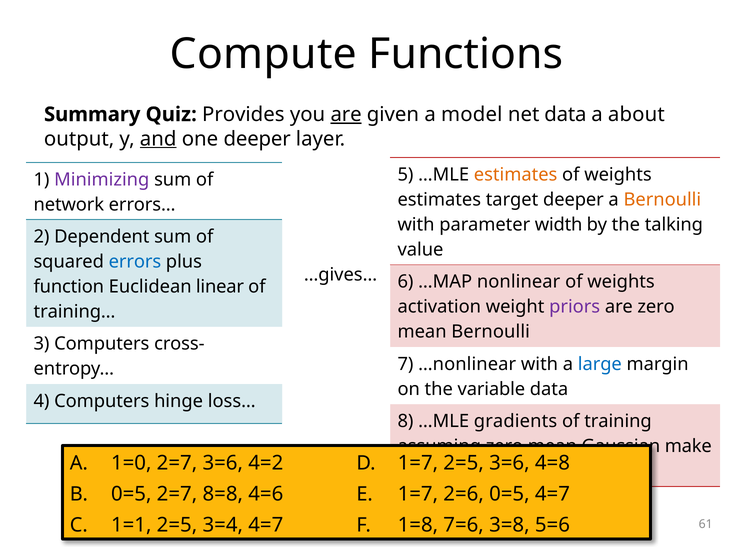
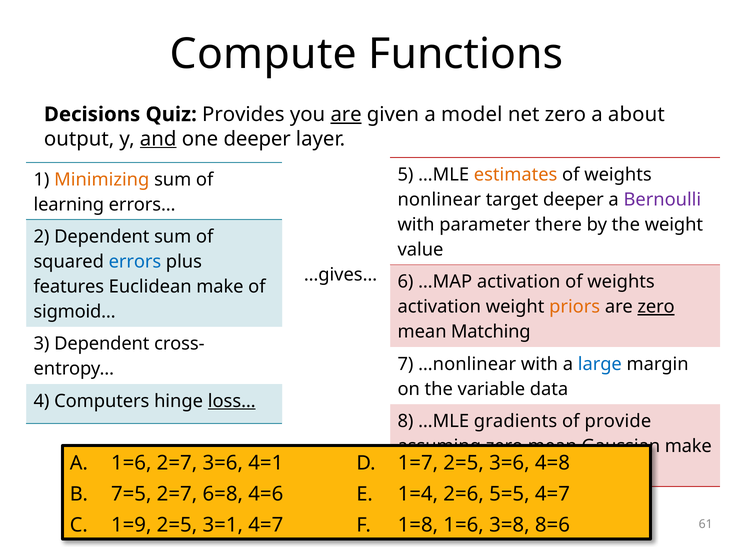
Summary: Summary -> Decisions
net data: data -> zero
Minimizing colour: purple -> orange
estimates at (439, 200): estimates -> nonlinear
Bernoulli at (662, 200) colour: orange -> purple
network: network -> learning
width: width -> there
the talking: talking -> weight
…MAP nonlinear: nonlinear -> activation
function: function -> features
Euclidean linear: linear -> make
priors colour: purple -> orange
zero at (656, 307) underline: none -> present
training…: training… -> sigmoid…
mean Bernoulli: Bernoulli -> Matching
3 Computers: Computers -> Dependent
loss… underline: none -> present
training: training -> provide
A 1=0: 1=0 -> 1=6
4=2: 4=2 -> 4=1
0=5 at (131, 494): 0=5 -> 7=5
8=8: 8=8 -> 6=8
1=7 at (418, 494): 1=7 -> 1=4
2=6 0=5: 0=5 -> 5=5
1=1: 1=1 -> 1=9
3=4: 3=4 -> 3=1
1=8 7=6: 7=6 -> 1=6
5=6: 5=6 -> 8=6
